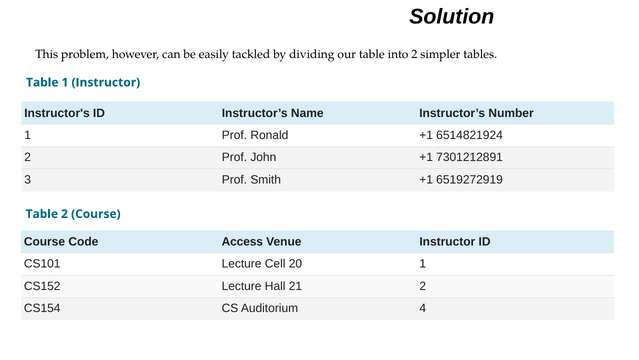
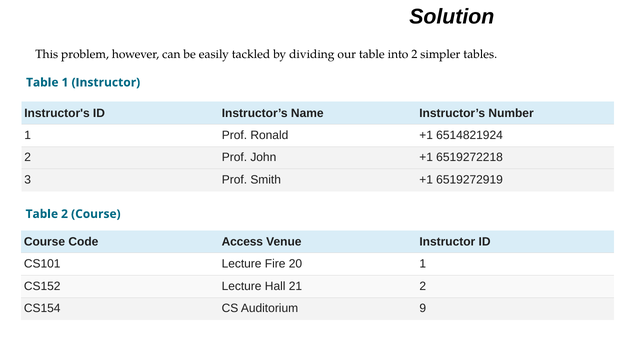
7301212891: 7301212891 -> 6519272218
Cell: Cell -> Fire
4: 4 -> 9
